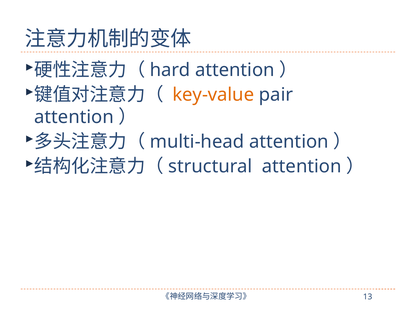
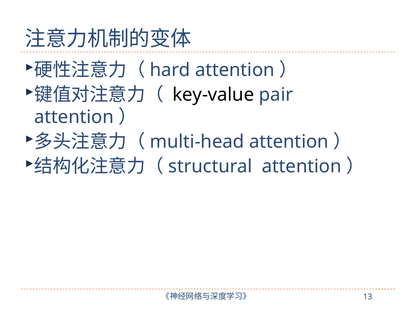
key-value colour: orange -> black
